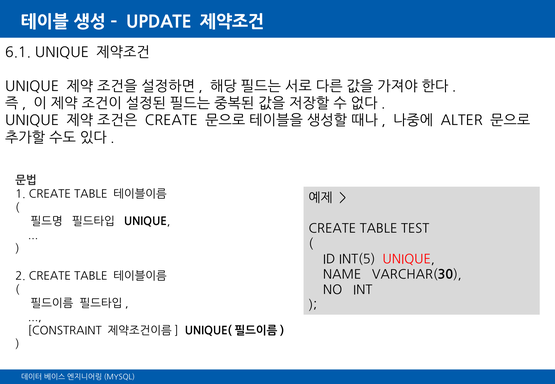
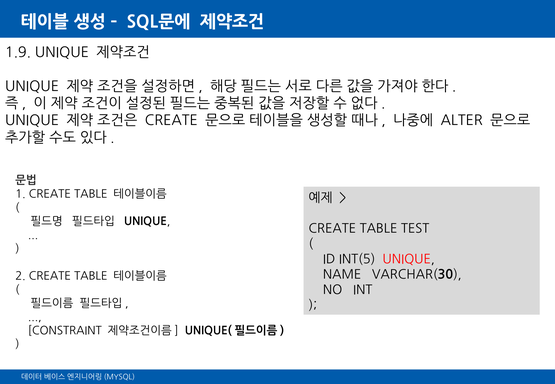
UPDATE: UPDATE -> SQL문에
6.1: 6.1 -> 1.9
